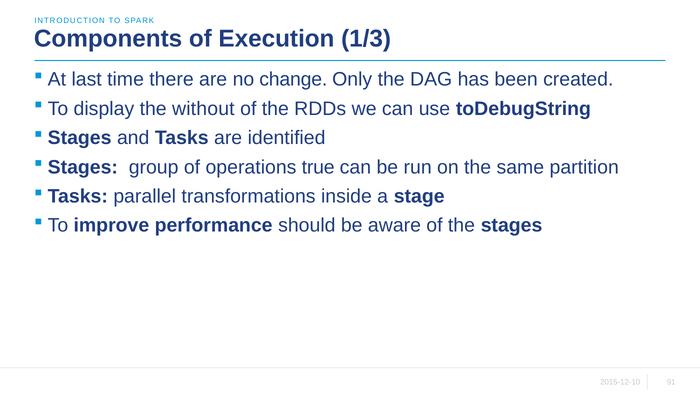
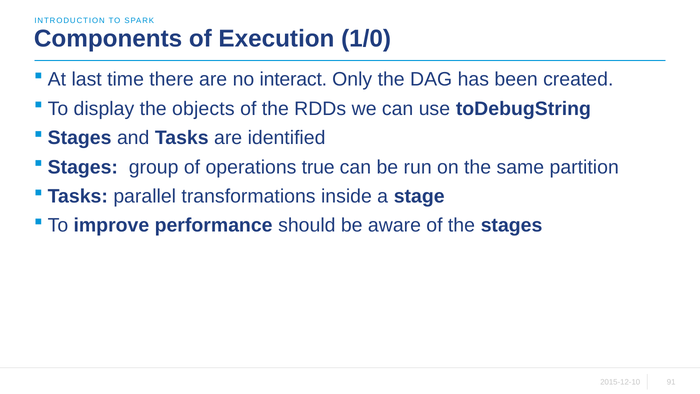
1/3: 1/3 -> 1/0
change: change -> interact
without: without -> objects
